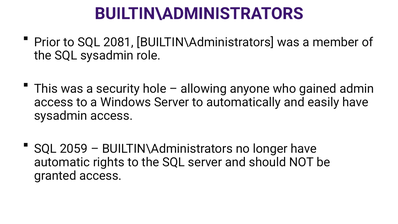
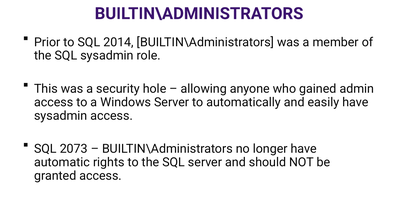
2081: 2081 -> 2014
2059: 2059 -> 2073
